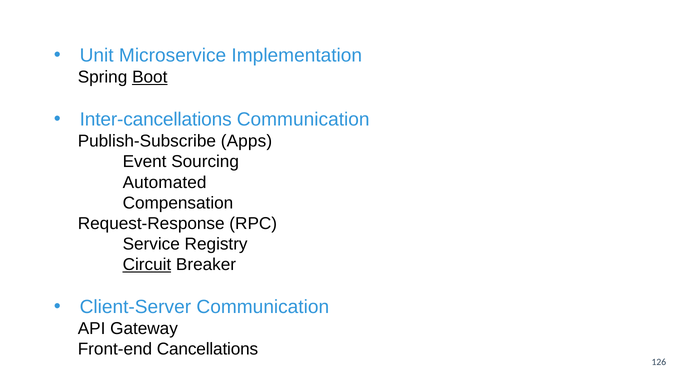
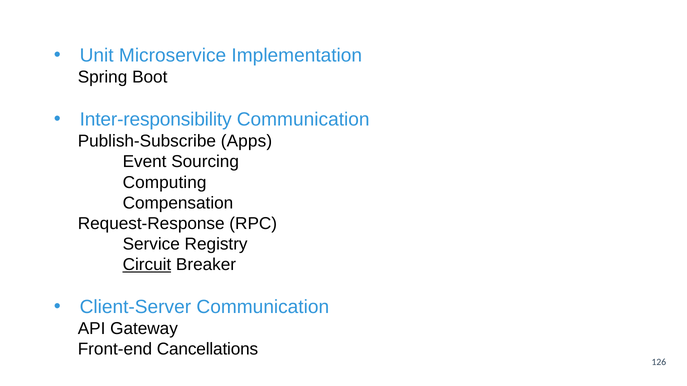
Boot underline: present -> none
Inter-cancellations: Inter-cancellations -> Inter-responsibility
Automated: Automated -> Computing
